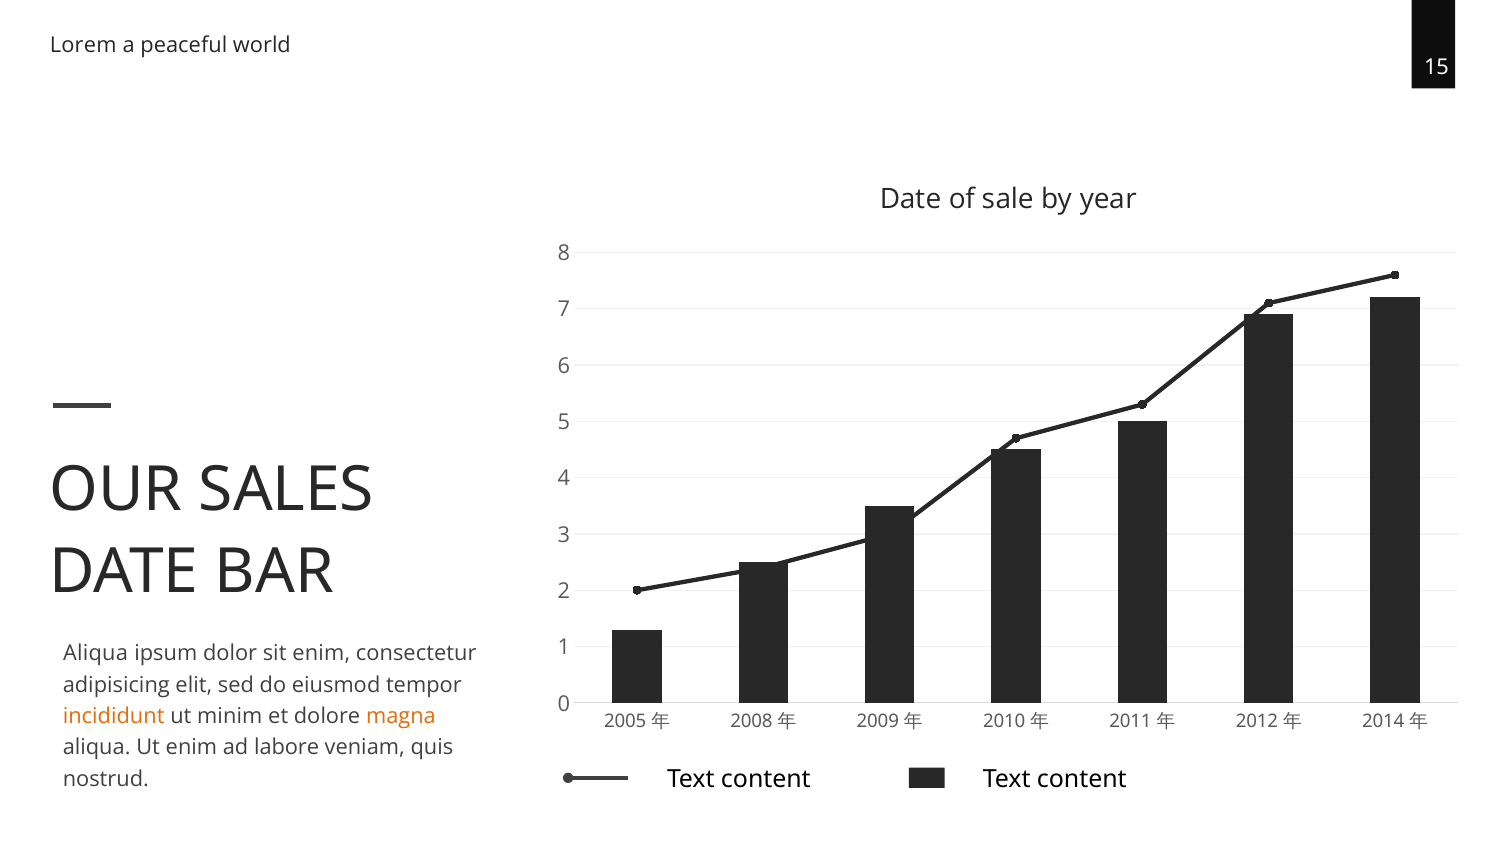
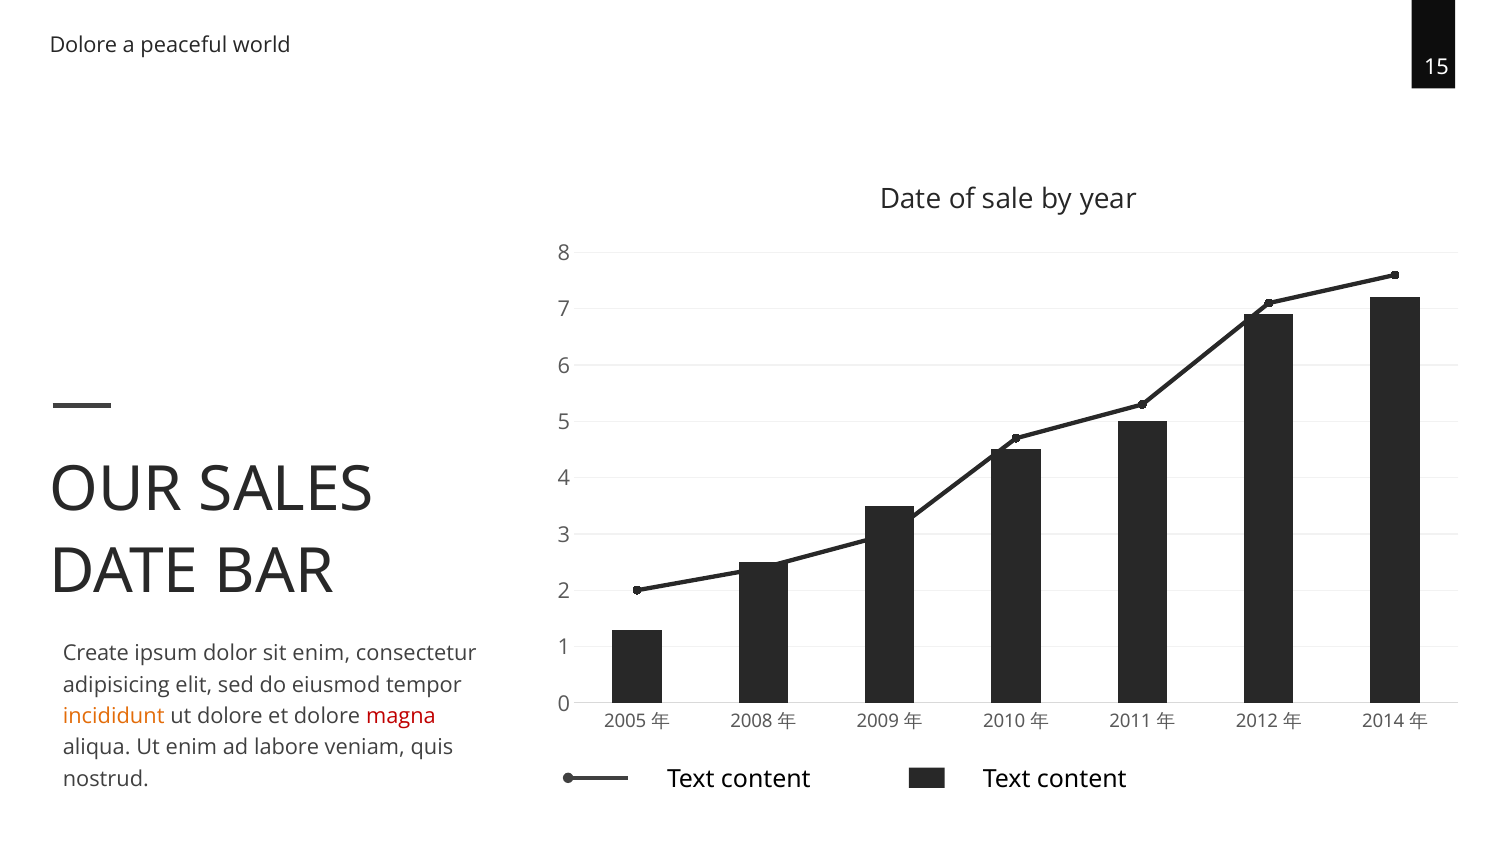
Lorem at (83, 45): Lorem -> Dolore
Aliqua at (96, 654): Aliqua -> Create
ut minim: minim -> dolore
magna colour: orange -> red
